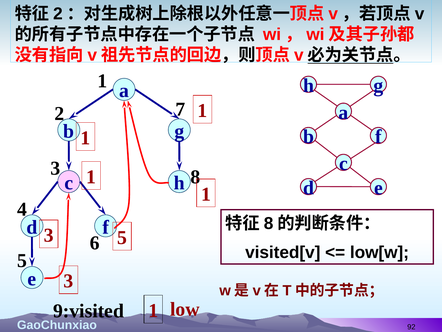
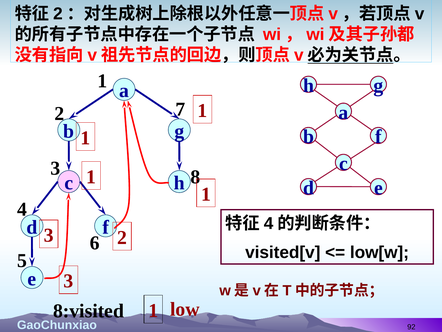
8 at (269, 223): 8 -> 4
3 5: 5 -> 2
9:visited: 9:visited -> 8:visited
